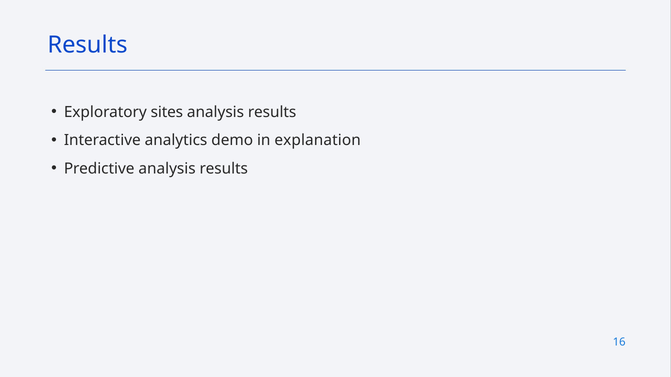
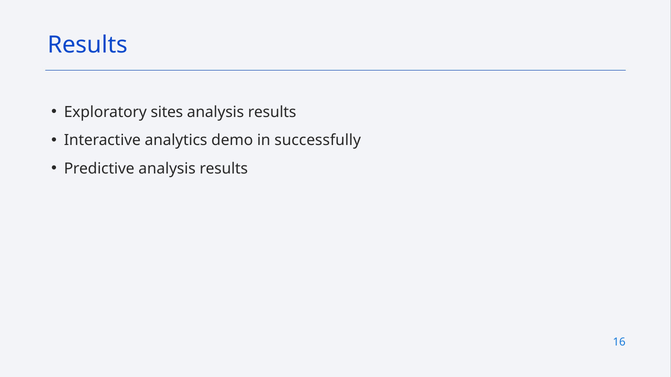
explanation: explanation -> successfully
